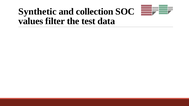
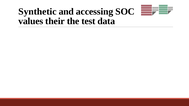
collection: collection -> accessing
filter: filter -> their
